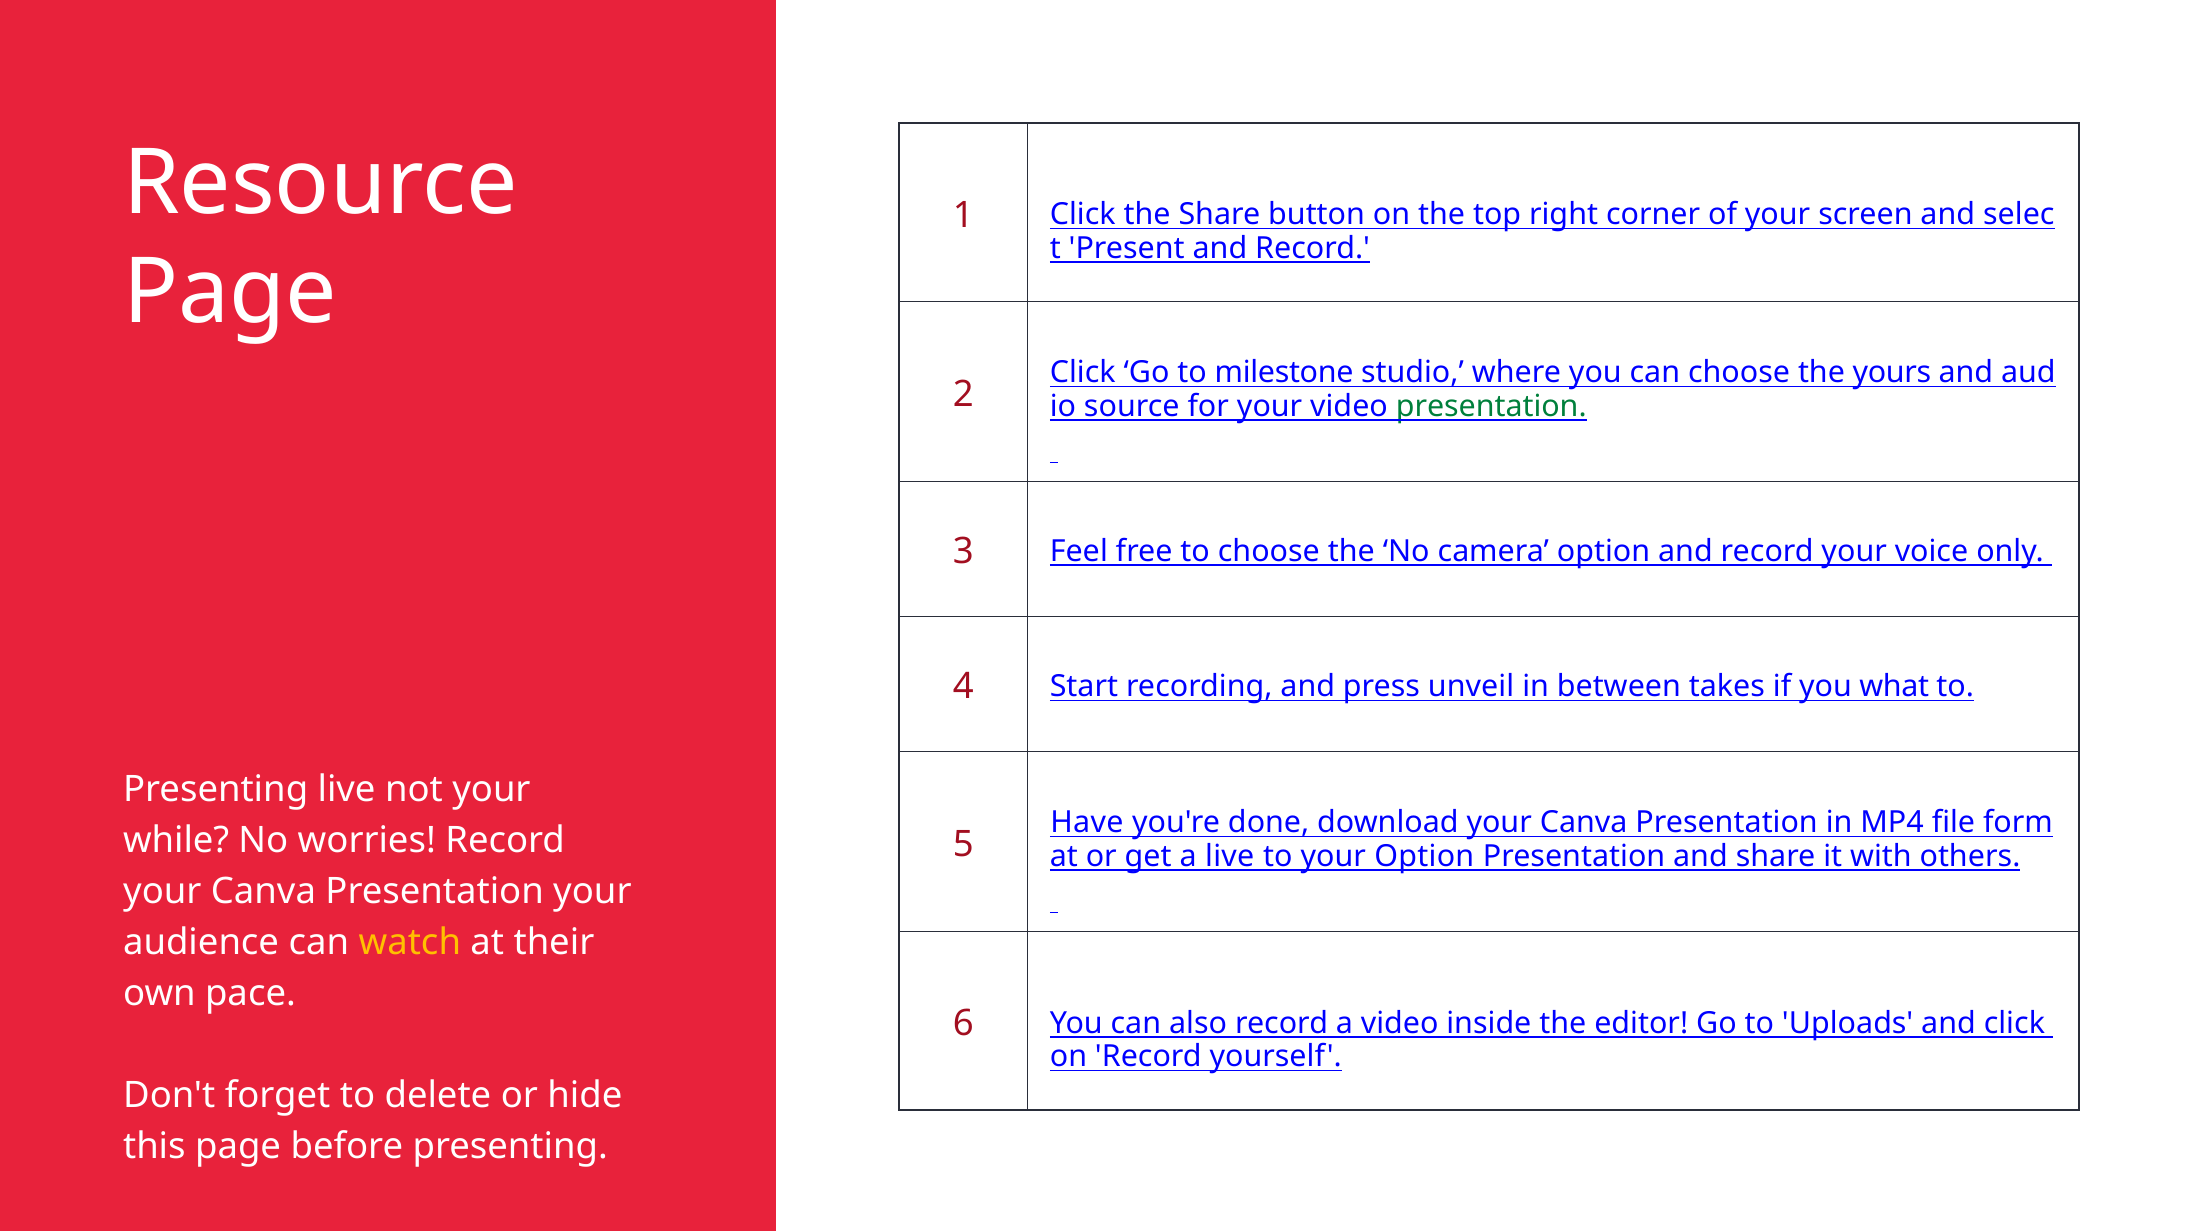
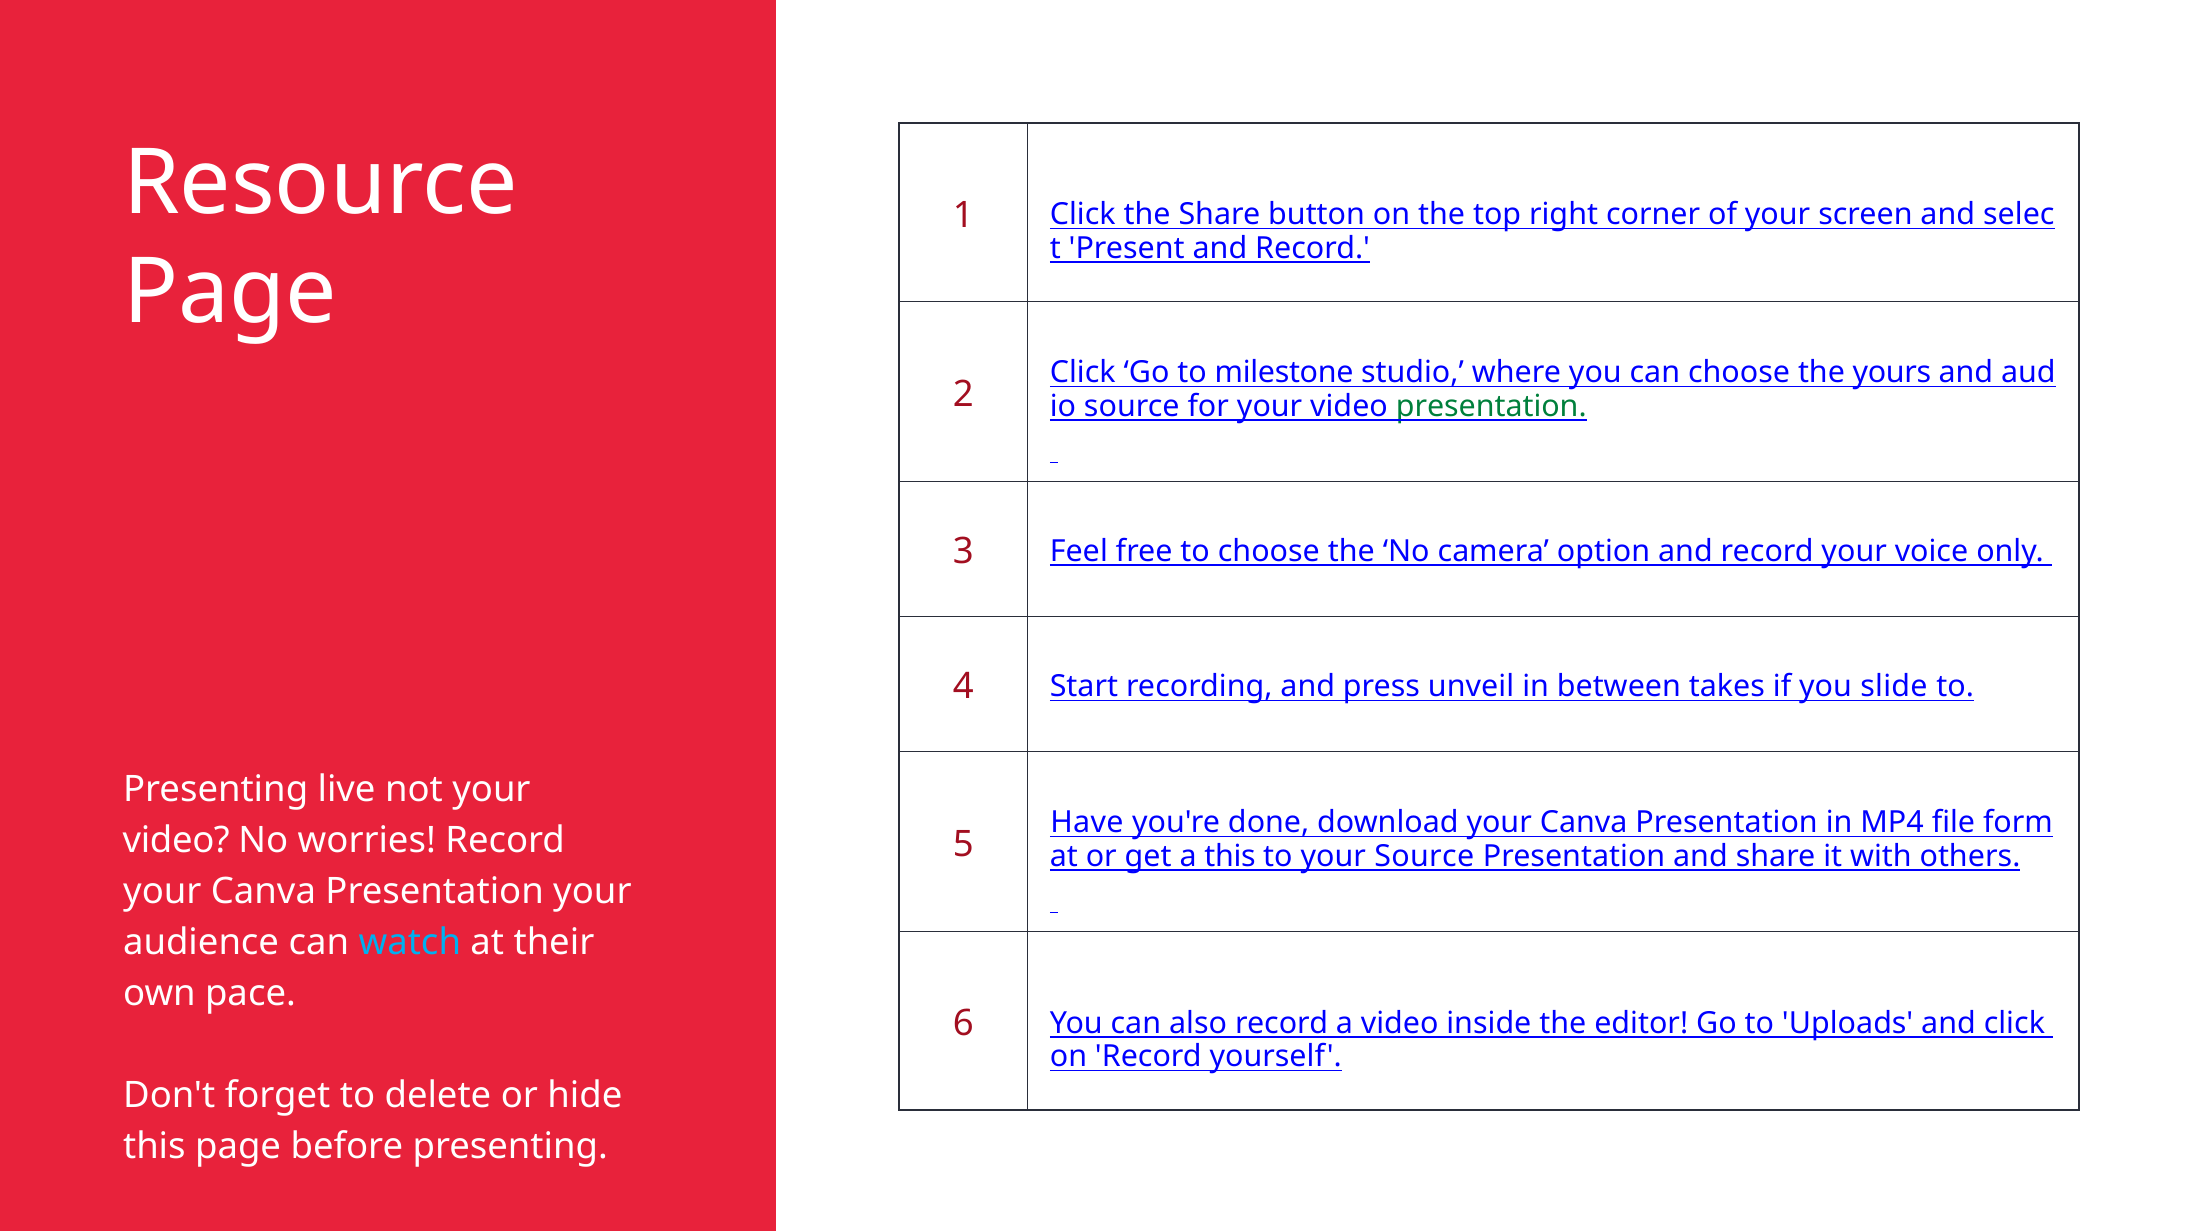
what: what -> slide
while at (176, 840): while -> video
a live: live -> this
your Option: Option -> Source
watch colour: yellow -> light blue
